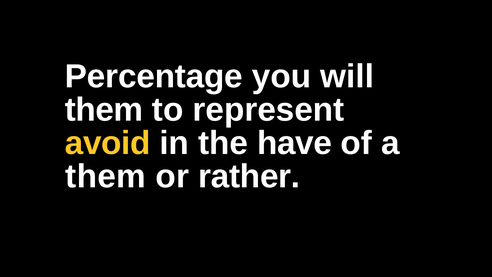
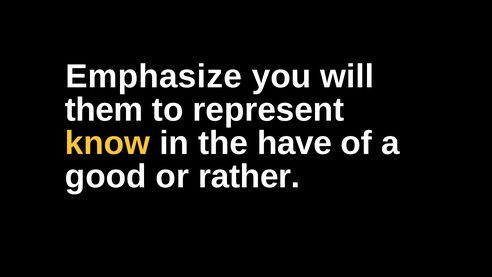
Percentage: Percentage -> Emphasize
avoid: avoid -> know
them at (106, 176): them -> good
